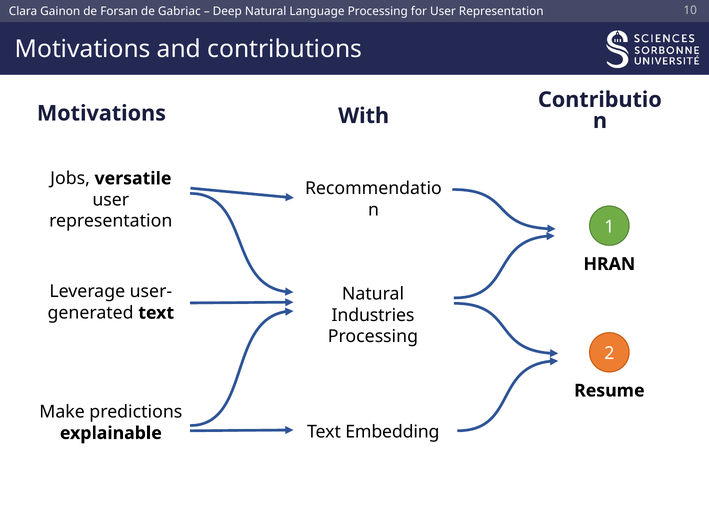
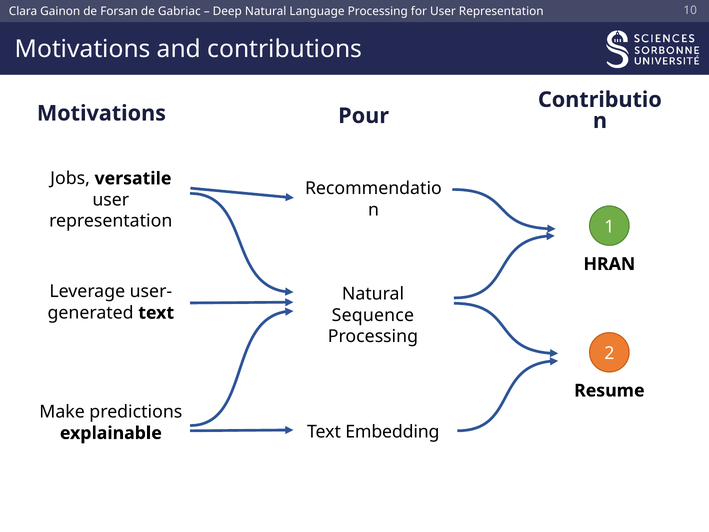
With: With -> Pour
Industries: Industries -> Sequence
